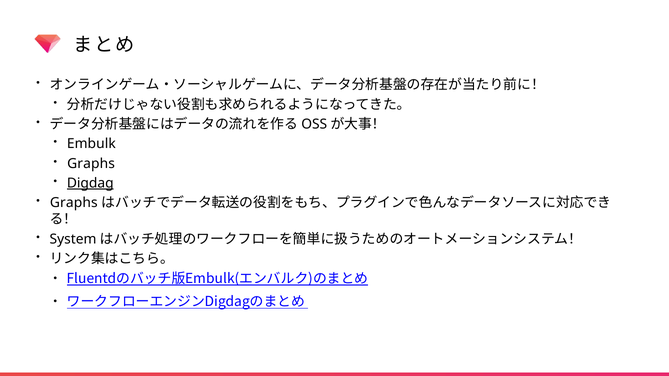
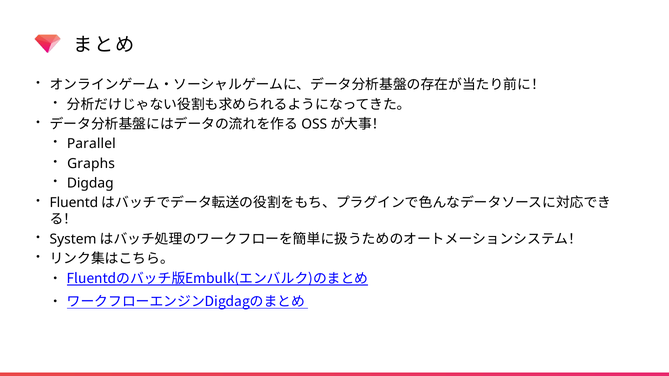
Embulk: Embulk -> Parallel
Digdag underline: present -> none
Graphs at (74, 203): Graphs -> Fluentd
